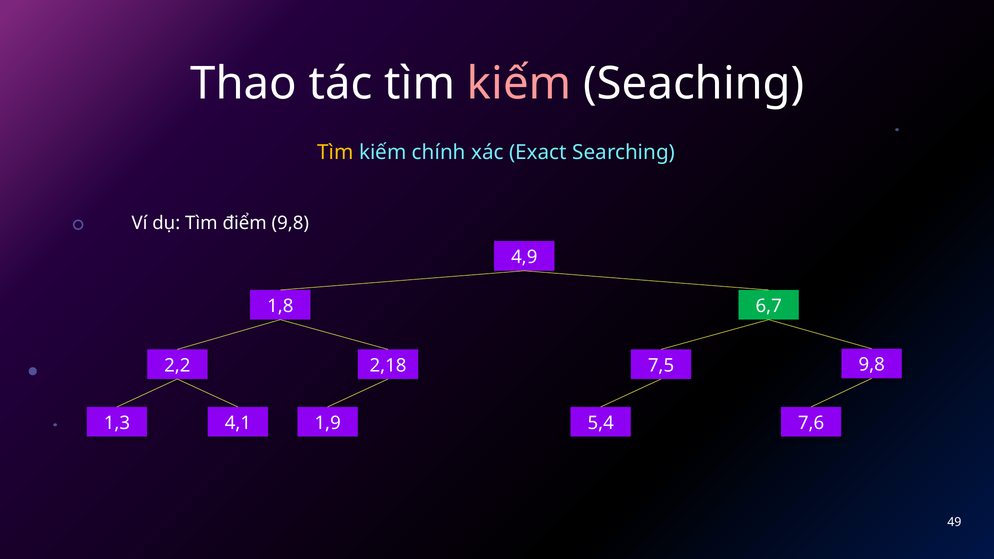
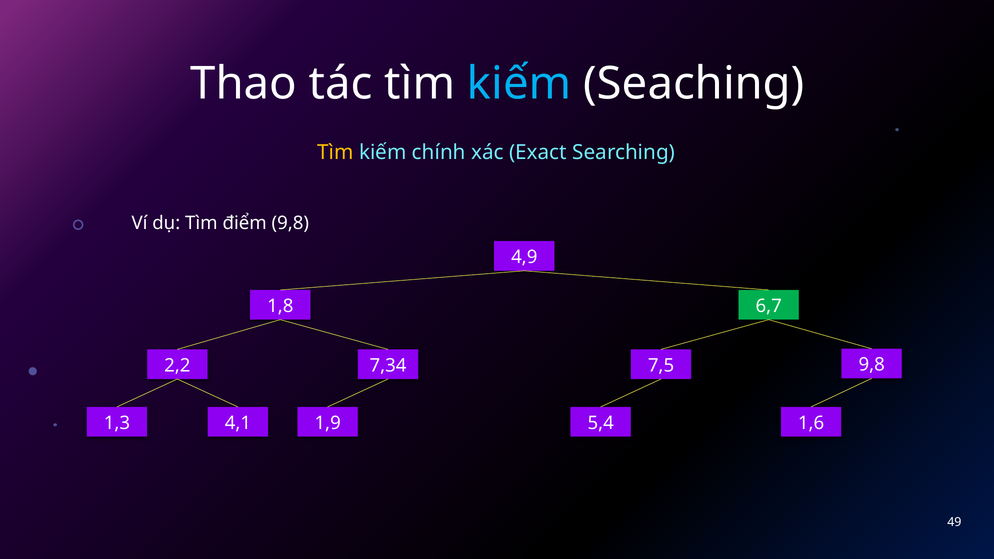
kiếm at (519, 83) colour: pink -> light blue
2,18: 2,18 -> 7,34
7,6: 7,6 -> 1,6
